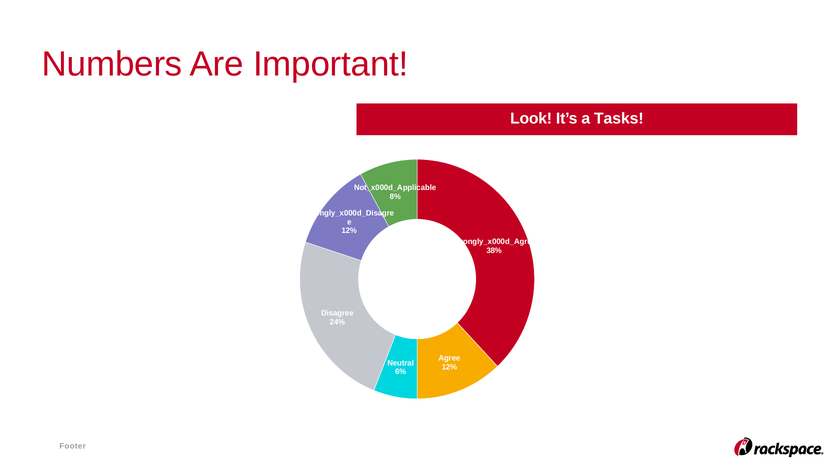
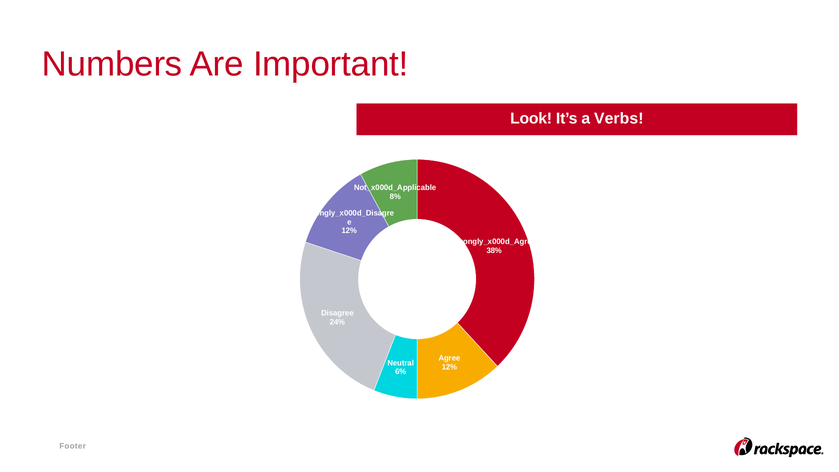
Tasks: Tasks -> Verbs
